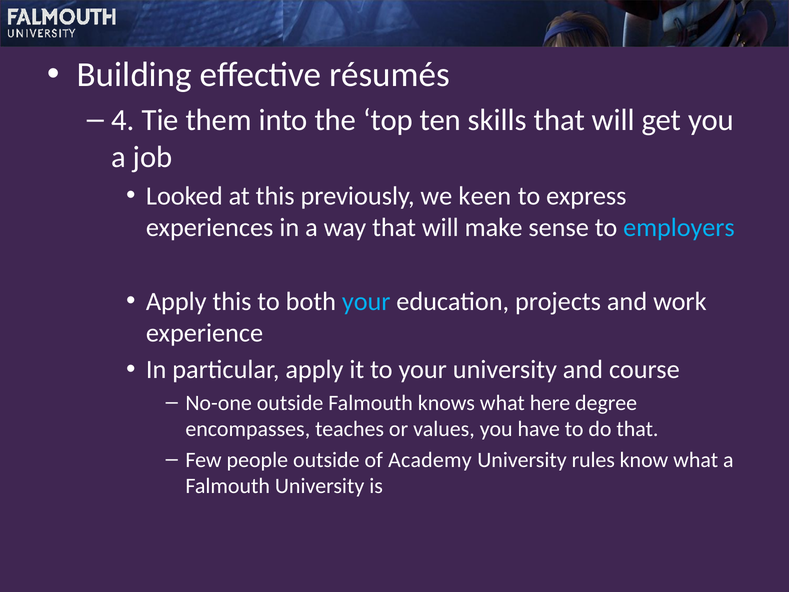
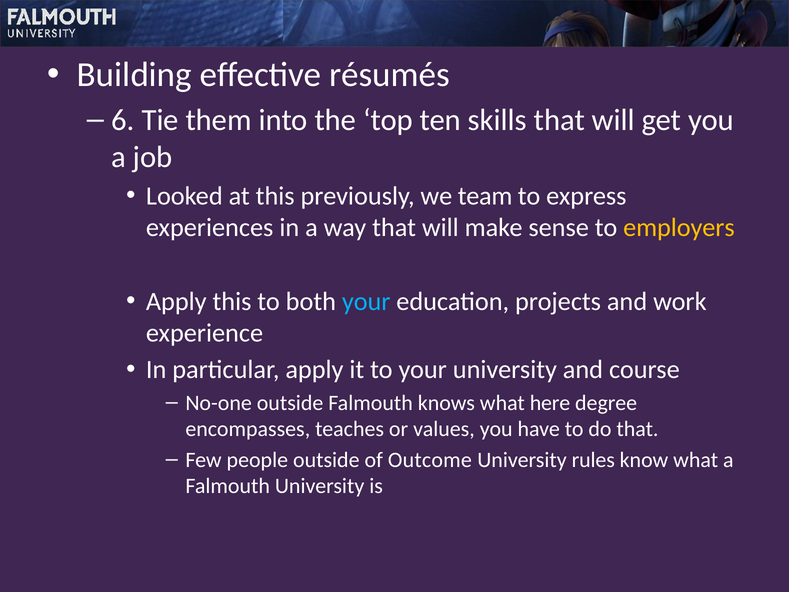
4: 4 -> 6
keen: keen -> team
employers colour: light blue -> yellow
Academy: Academy -> Outcome
